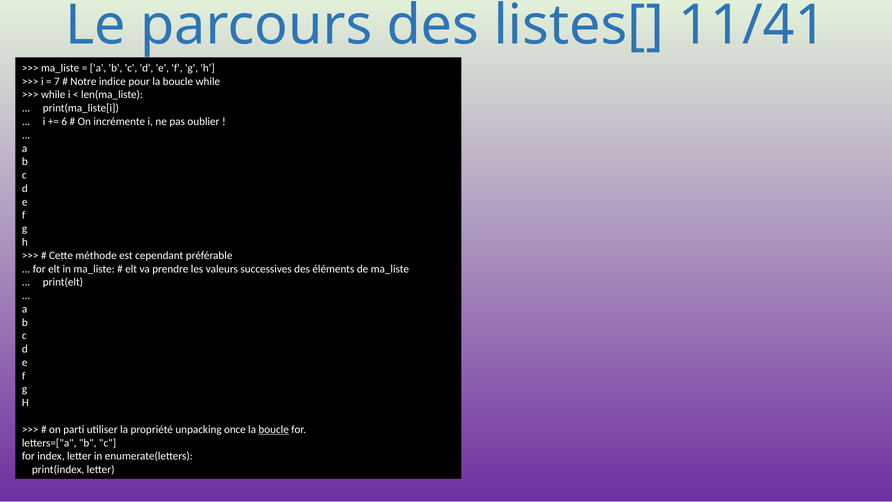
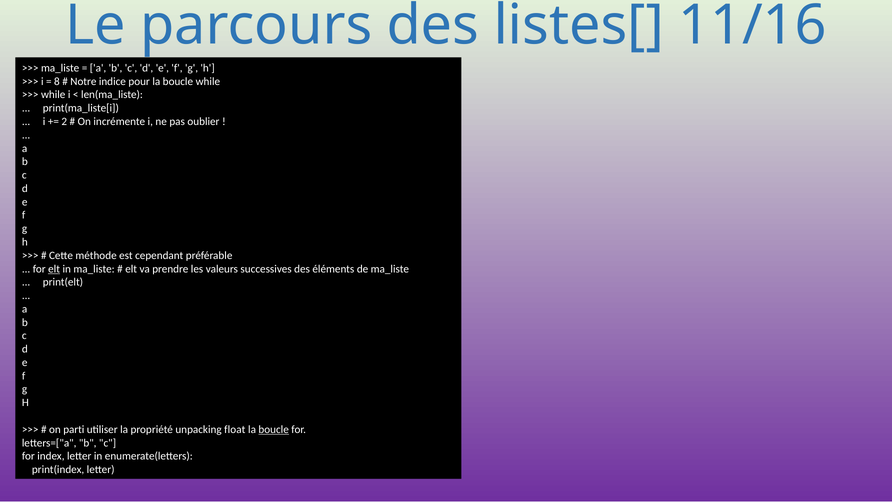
11/41: 11/41 -> 11/16
7: 7 -> 8
6: 6 -> 2
elt at (54, 269) underline: none -> present
once: once -> float
